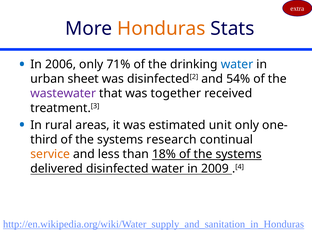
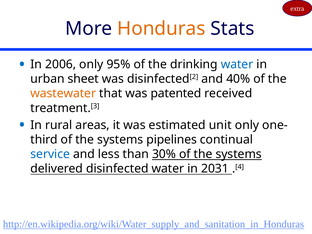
71%: 71% -> 95%
54%: 54% -> 40%
wastewater colour: purple -> orange
together: together -> patented
research: research -> pipelines
service colour: orange -> blue
18%: 18% -> 30%
2009: 2009 -> 2031
